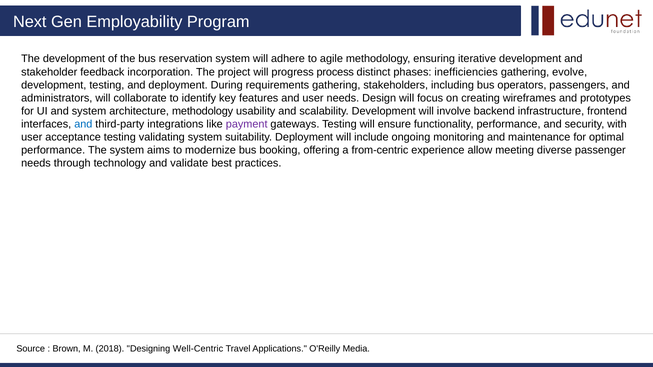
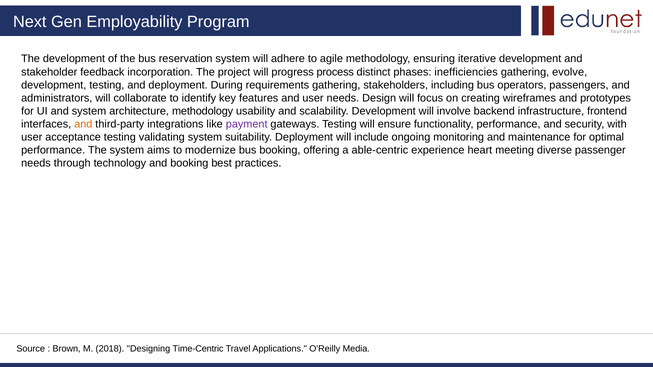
and at (83, 124) colour: blue -> orange
from-centric: from-centric -> able-centric
allow: allow -> heart
and validate: validate -> booking
Well-Centric: Well-Centric -> Time-Centric
